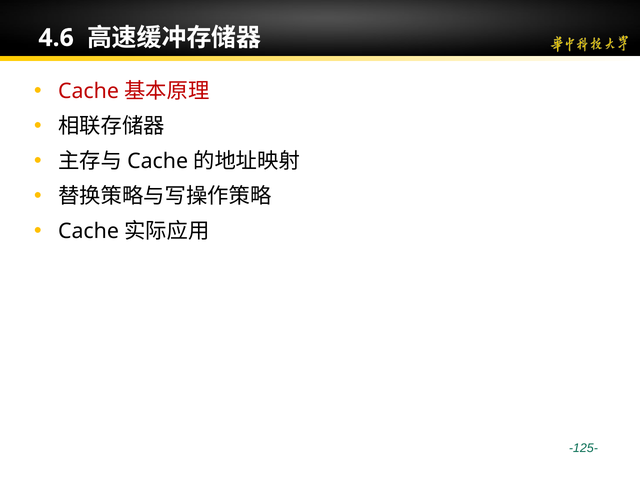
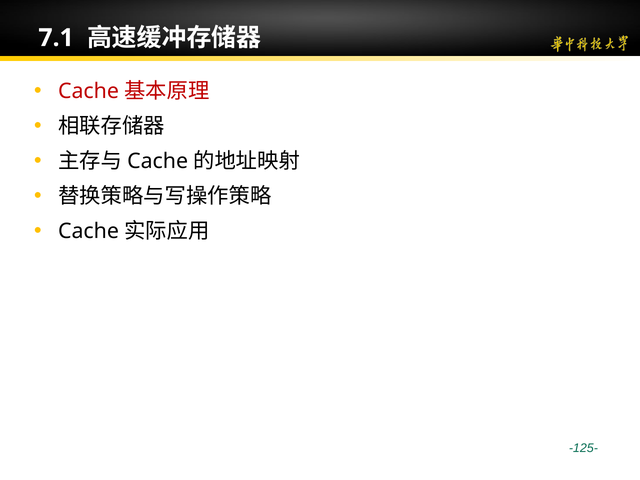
4.6: 4.6 -> 7.1
